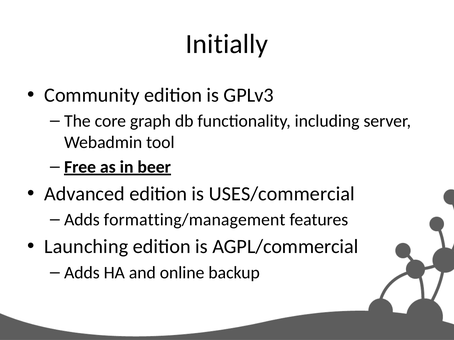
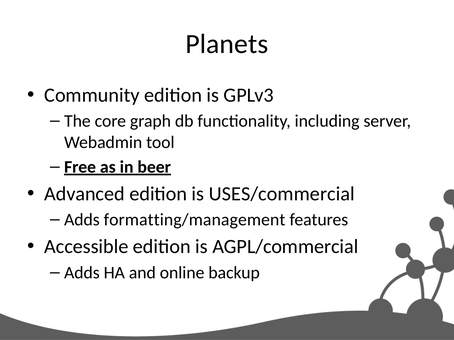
Initially: Initially -> Planets
Launching: Launching -> Accessible
